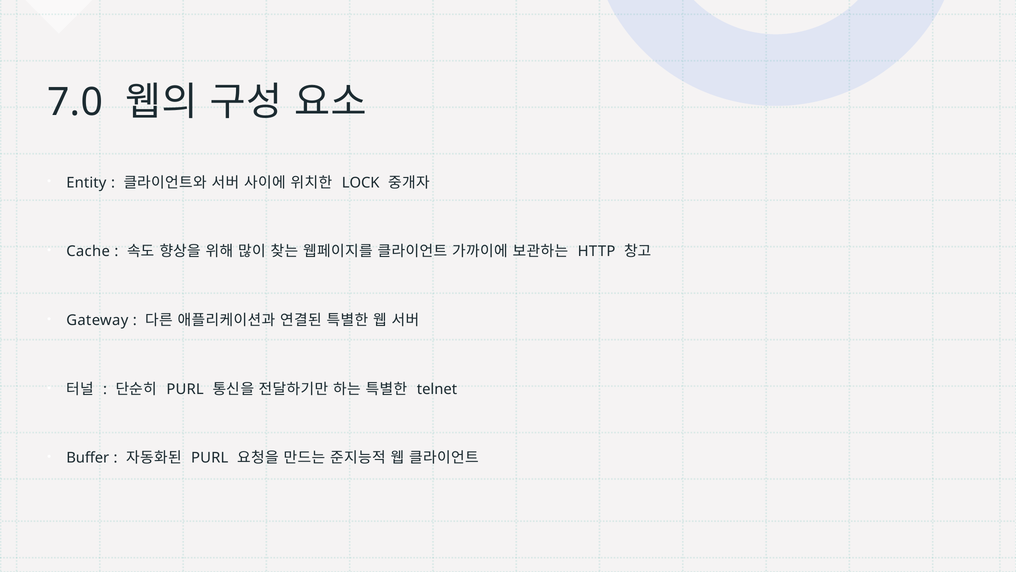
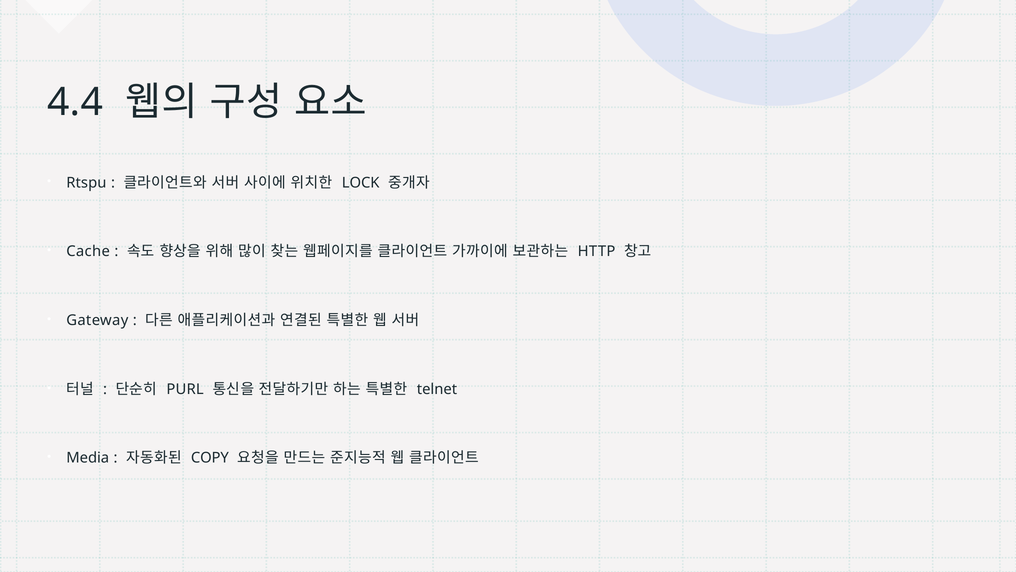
7.0: 7.0 -> 4.4
Entity: Entity -> Rtspu
Buffer: Buffer -> Media
PURL at (210, 458): PURL -> COPY
